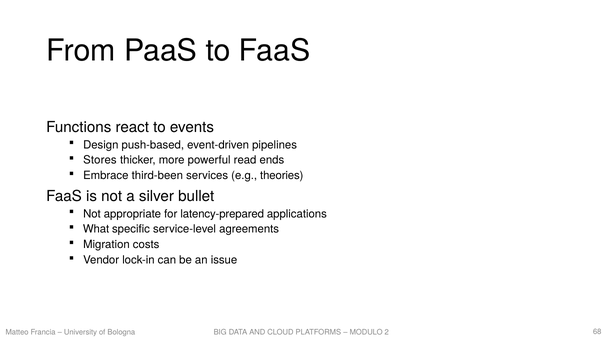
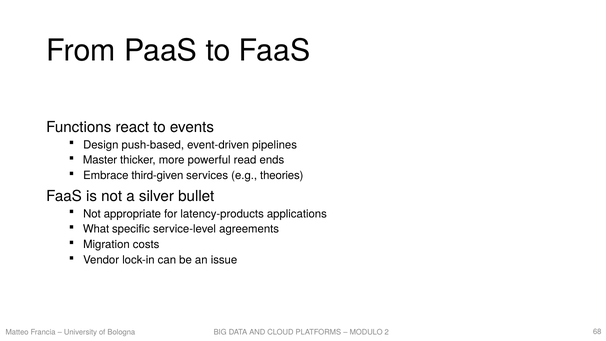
Stores: Stores -> Master
third-been: third-been -> third-given
latency-prepared: latency-prepared -> latency-products
